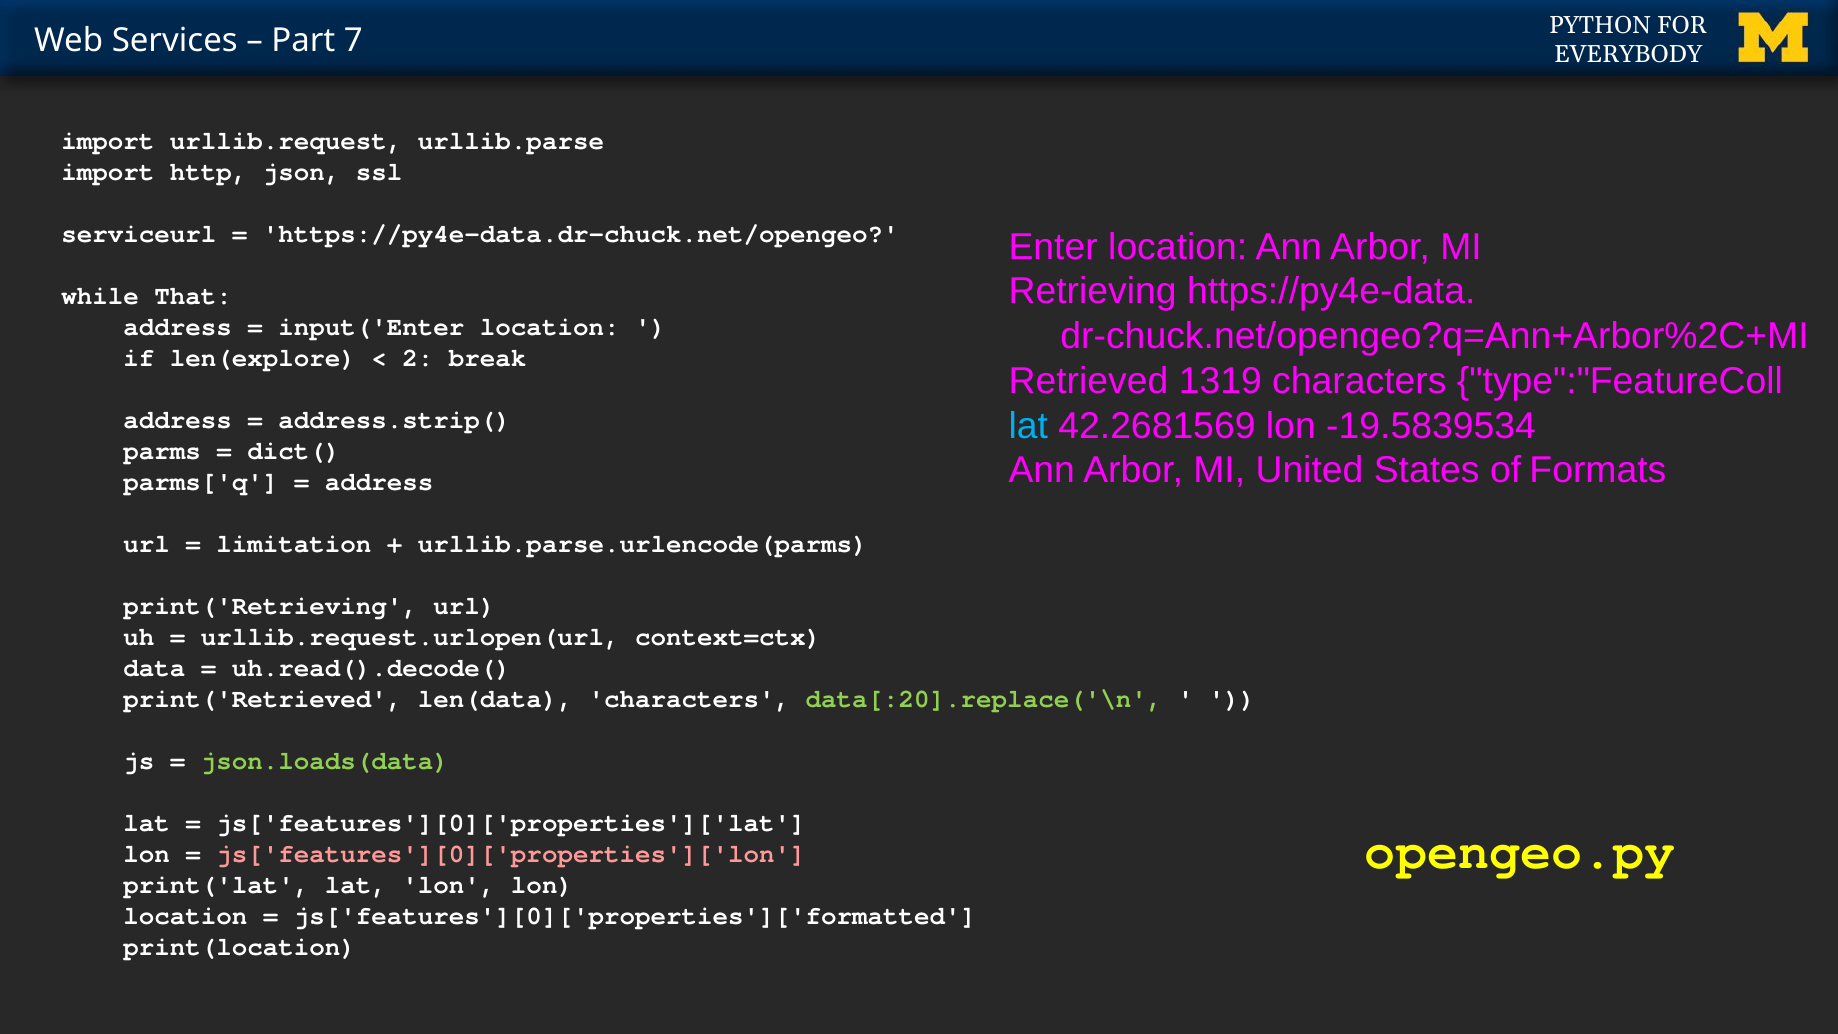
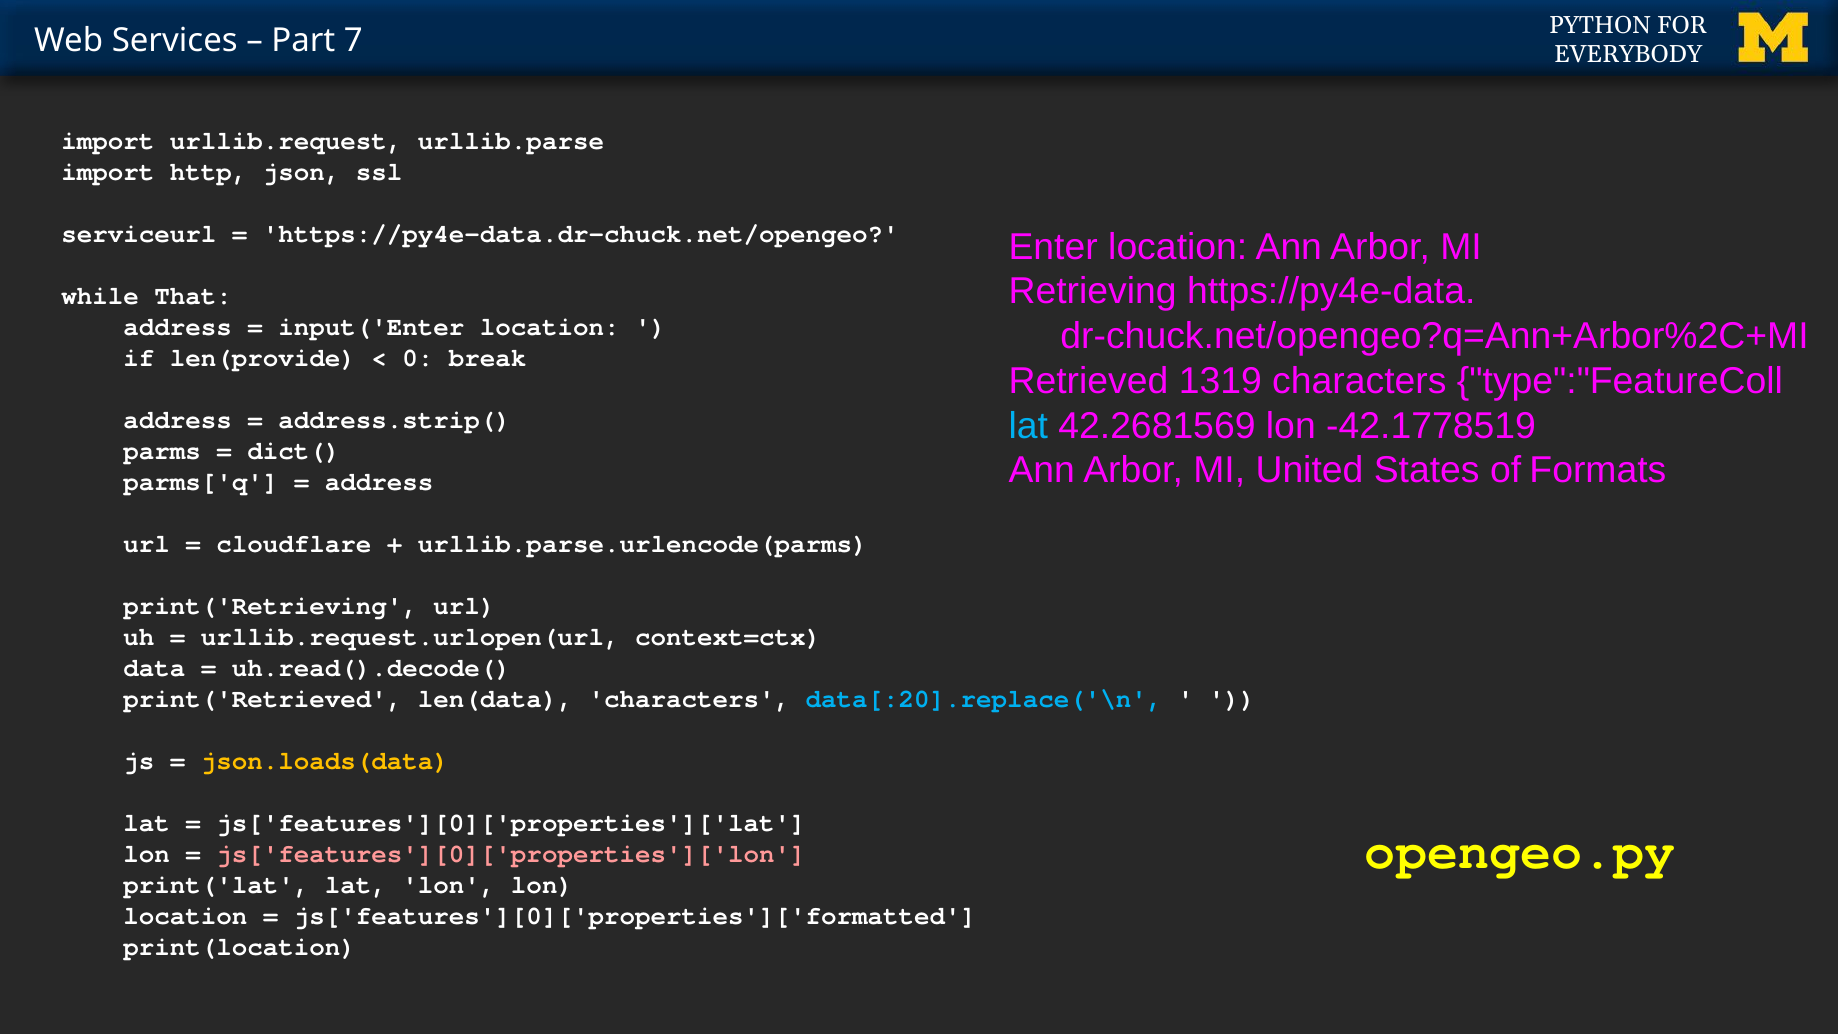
len(explore: len(explore -> len(provide
2: 2 -> 0
-19.5839534: -19.5839534 -> -42.1778519
limitation: limitation -> cloudflare
data[:20].replace('\n colour: light green -> light blue
json.loads(data colour: light green -> yellow
